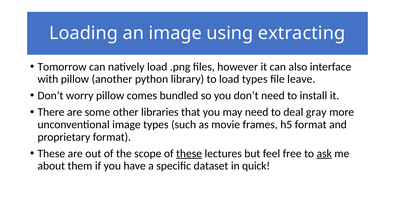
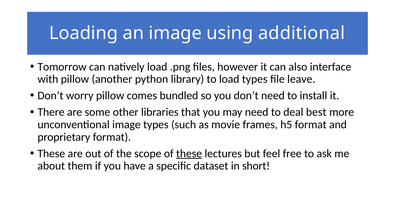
extracting: extracting -> additional
gray: gray -> best
ask underline: present -> none
quick: quick -> short
